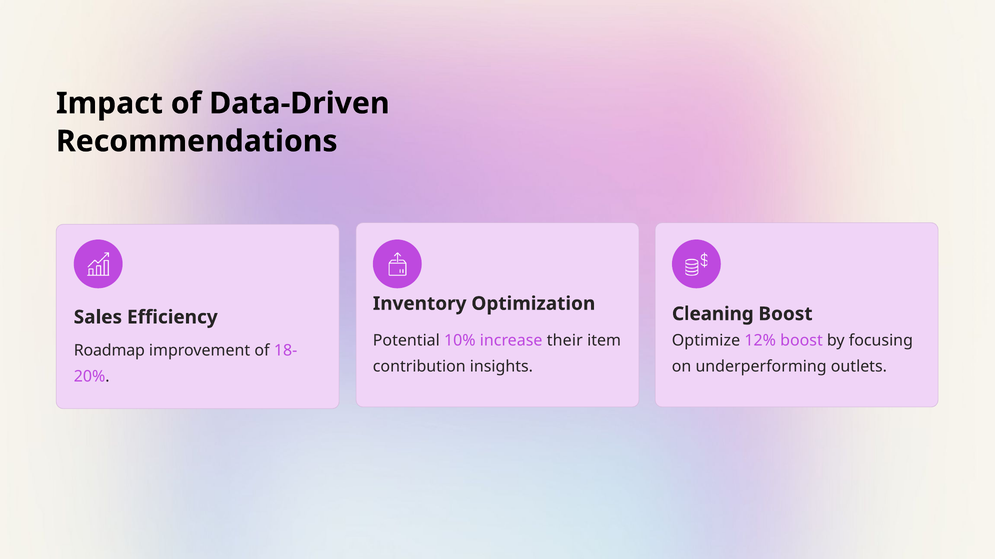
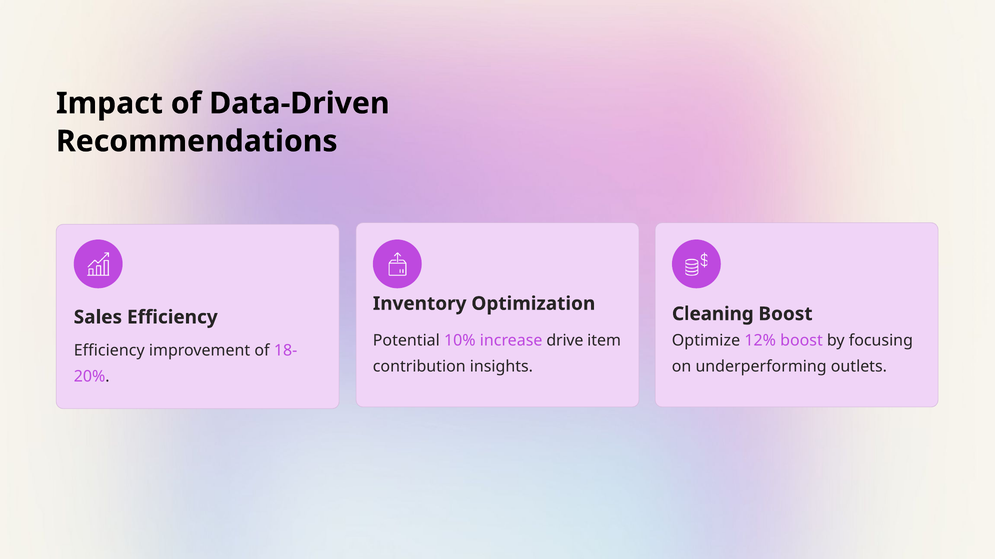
their: their -> drive
Roadmap at (109, 351): Roadmap -> Efficiency
